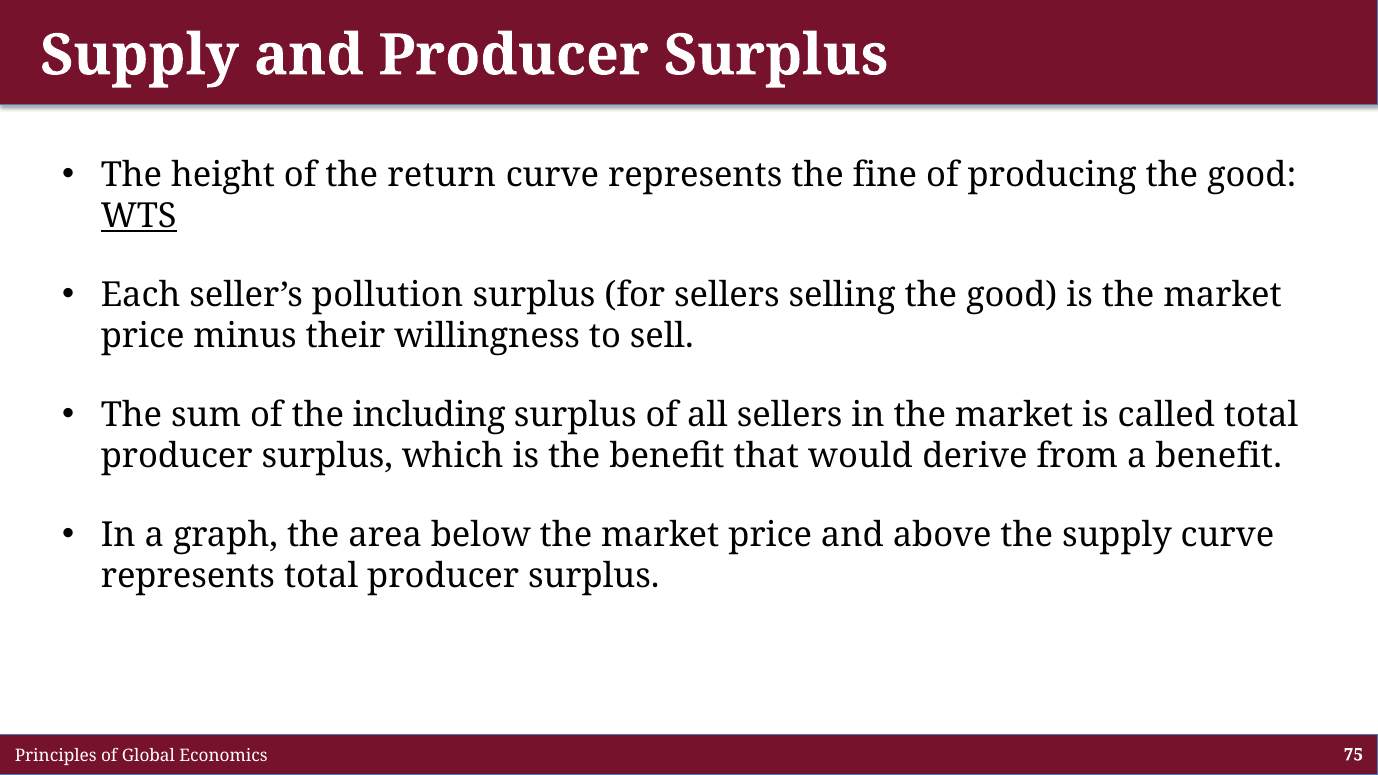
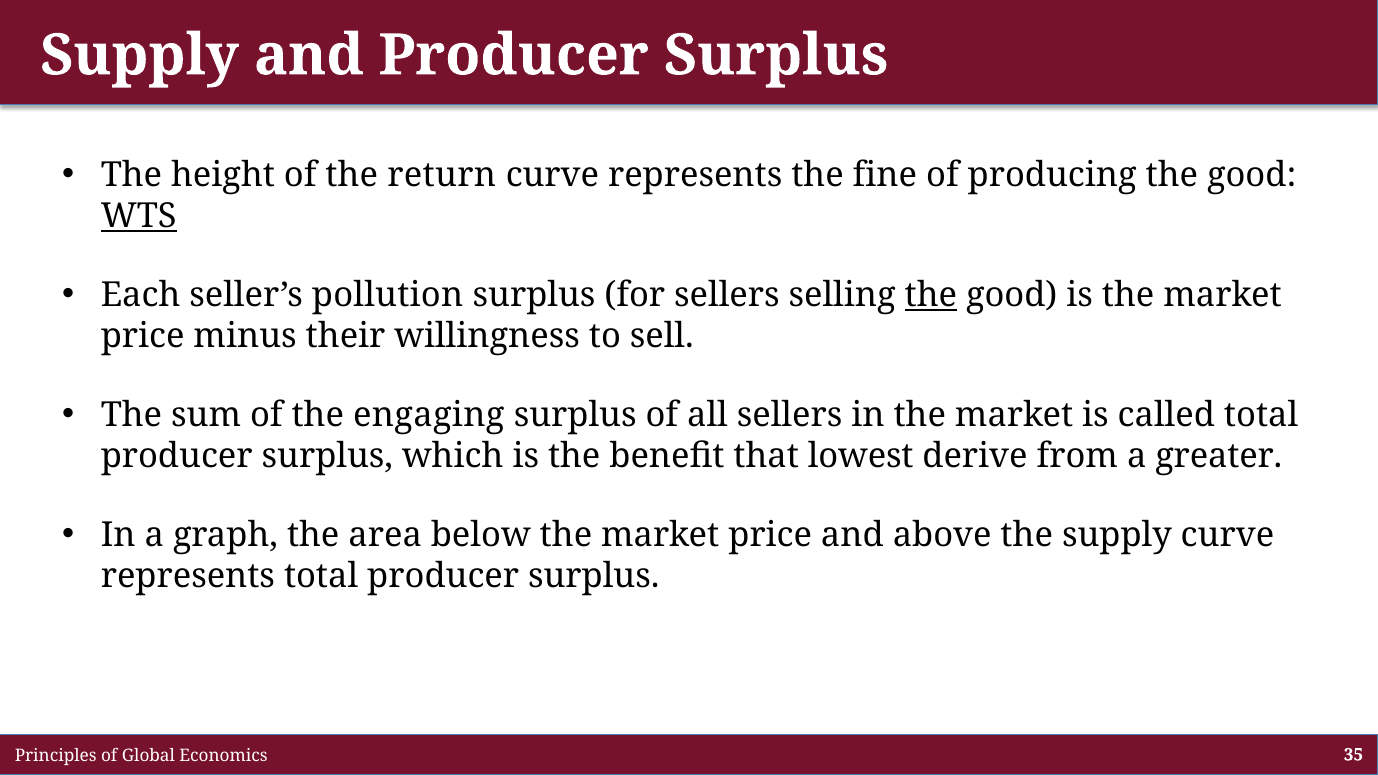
the at (931, 295) underline: none -> present
including: including -> engaging
would: would -> lowest
a benefit: benefit -> greater
75: 75 -> 35
